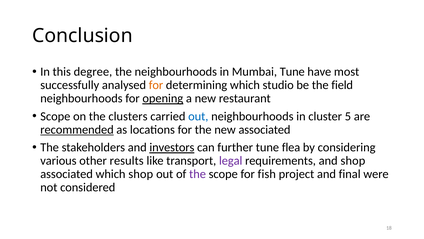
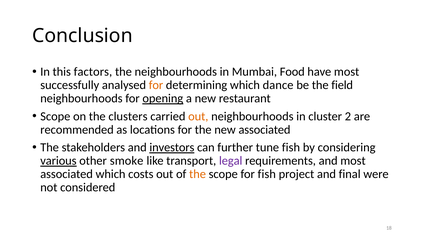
degree: degree -> factors
Mumbai Tune: Tune -> Food
studio: studio -> dance
out at (198, 116) colour: blue -> orange
5: 5 -> 2
recommended underline: present -> none
tune flea: flea -> fish
various underline: none -> present
results: results -> smoke
and shop: shop -> most
which shop: shop -> costs
the at (198, 174) colour: purple -> orange
